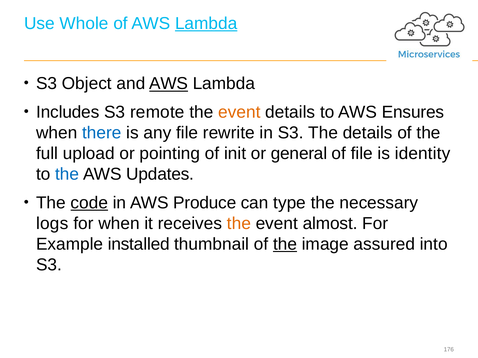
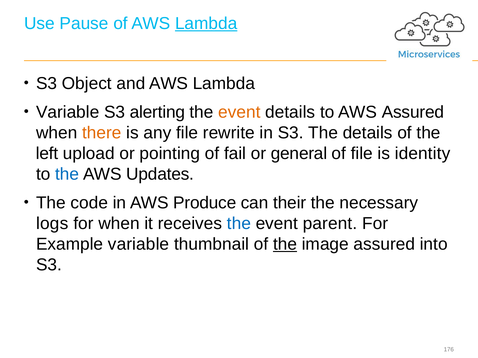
Whole: Whole -> Pause
AWS at (169, 84) underline: present -> none
Includes at (68, 112): Includes -> Variable
remote: remote -> alerting
AWS Ensures: Ensures -> Assured
there colour: blue -> orange
full: full -> left
init: init -> fail
code underline: present -> none
type: type -> their
the at (239, 224) colour: orange -> blue
almost: almost -> parent
Example installed: installed -> variable
